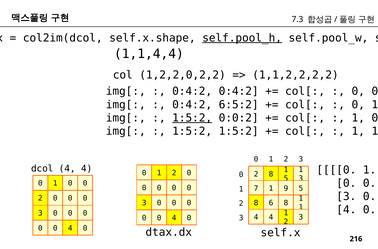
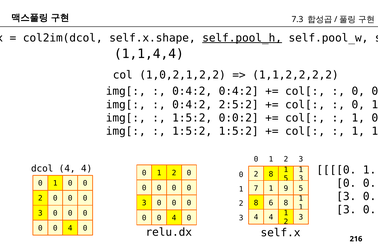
1,2,2,0,2,2: 1,2,2,0,2,2 -> 1,0,2,1,2,2
6:5:2: 6:5:2 -> 2:5:2
1:5:2 at (192, 118) underline: present -> none
4 at (346, 209): 4 -> 3
dtax.dx: dtax.dx -> relu.dx
